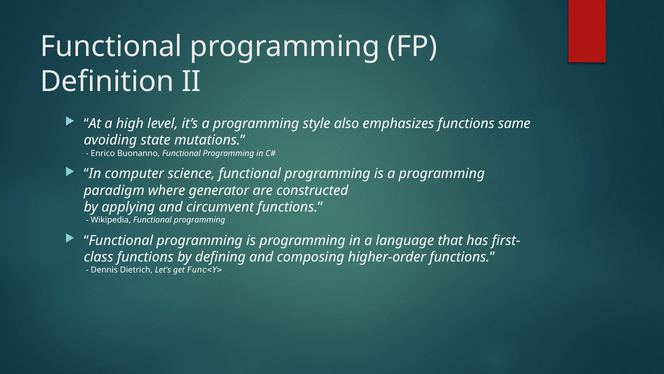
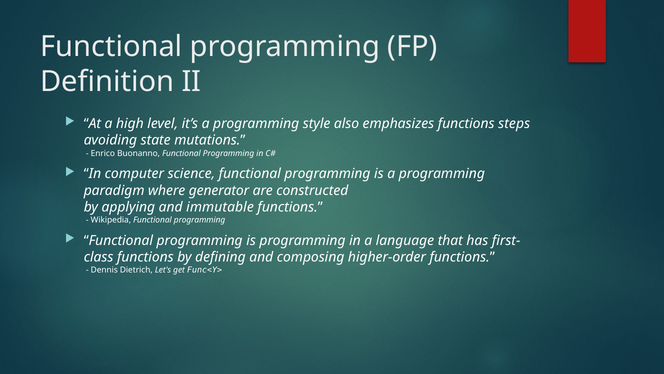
same: same -> steps
circumvent: circumvent -> immutable
